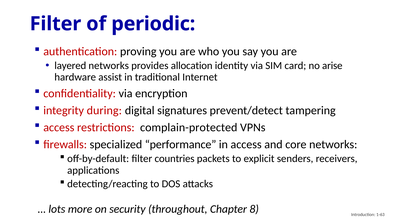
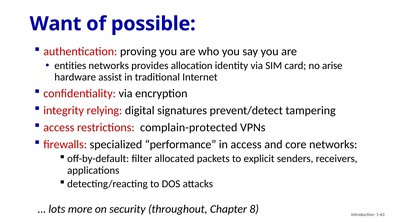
Filter at (55, 24): Filter -> Want
periodic: periodic -> possible
layered: layered -> entities
during: during -> relying
countries: countries -> allocated
